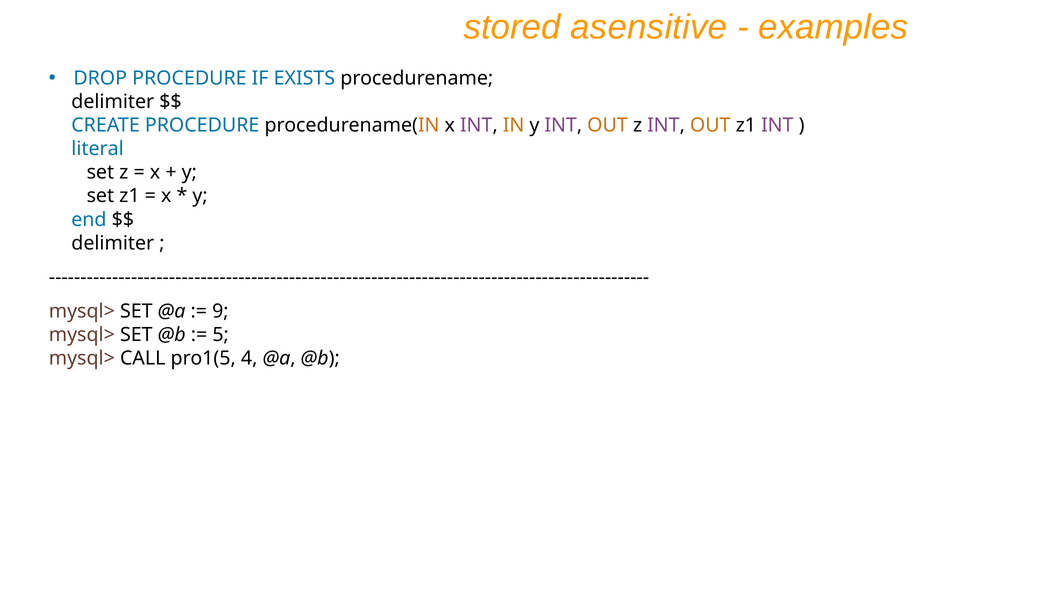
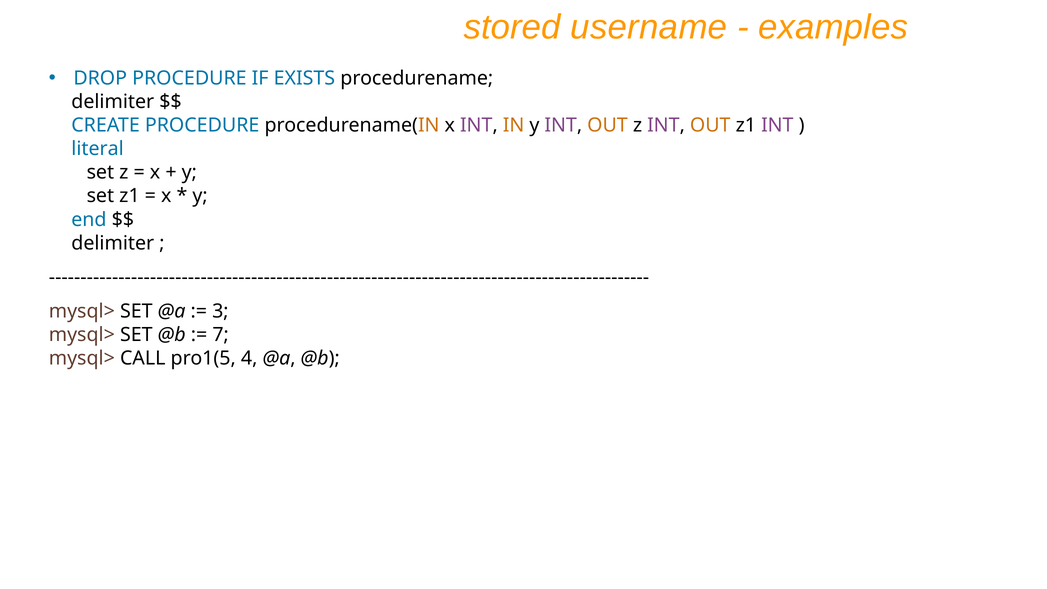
asensitive: asensitive -> username
9: 9 -> 3
5: 5 -> 7
